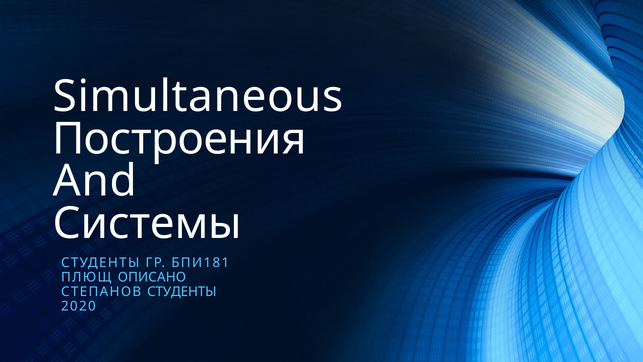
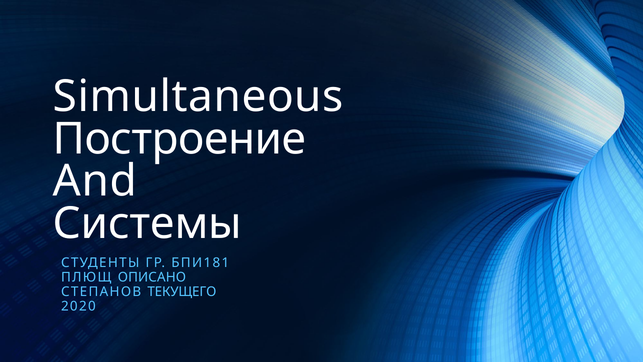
Построения: Построения -> Построение
СТЕПАНОВ СТУДЕНТЫ: СТУДЕНТЫ -> ТЕКУЩЕГО
